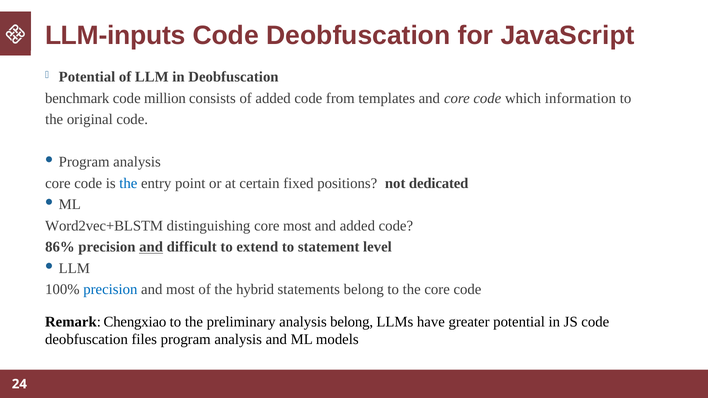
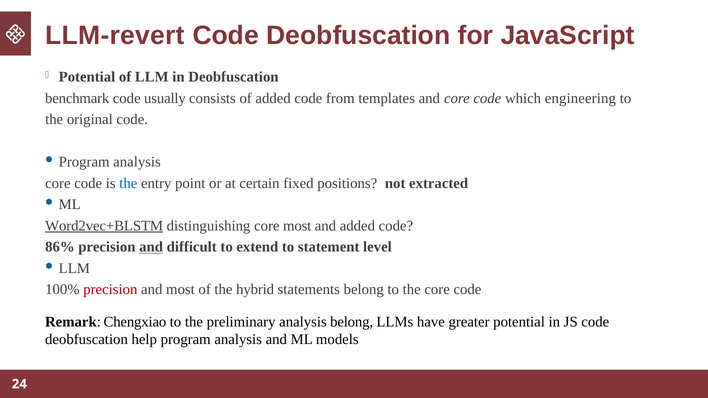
LLM-inputs: LLM-inputs -> LLM-revert
million: million -> usually
information: information -> engineering
dedicated: dedicated -> extracted
Word2vec+BLSTM underline: none -> present
precision at (110, 290) colour: blue -> red
files: files -> help
